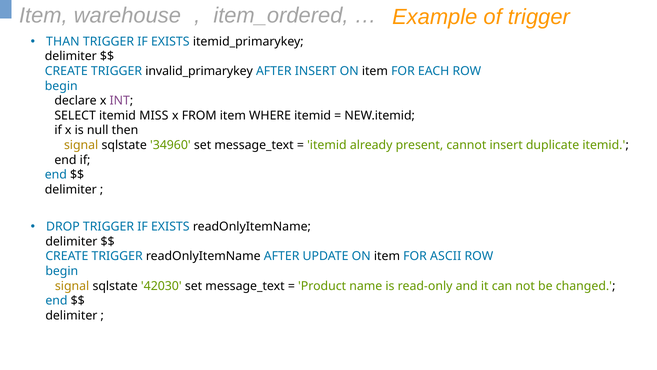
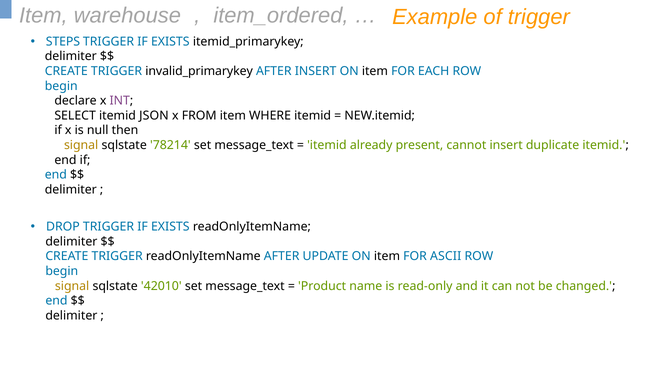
THAN: THAN -> STEPS
MISS: MISS -> JSON
34960: 34960 -> 78214
42030: 42030 -> 42010
